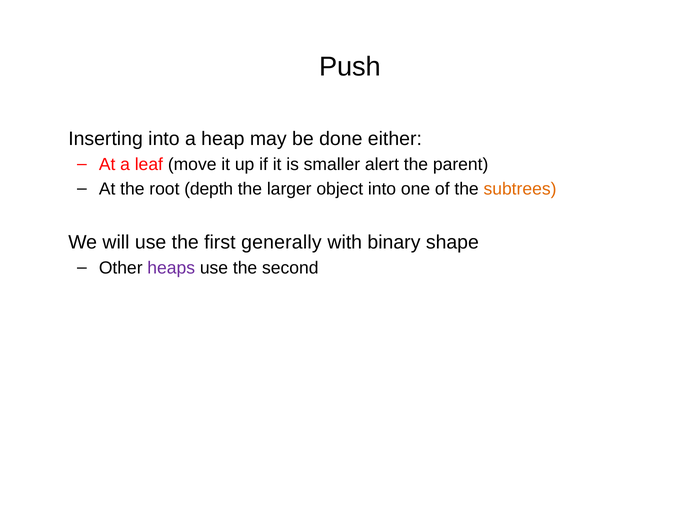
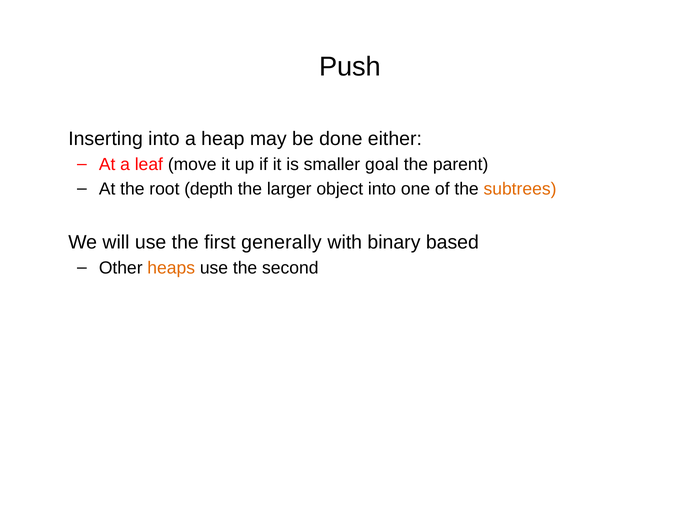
alert: alert -> goal
shape: shape -> based
heaps colour: purple -> orange
